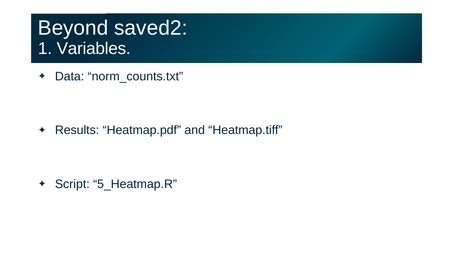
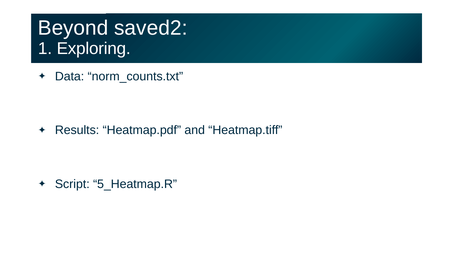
Variables: Variables -> Exploring
